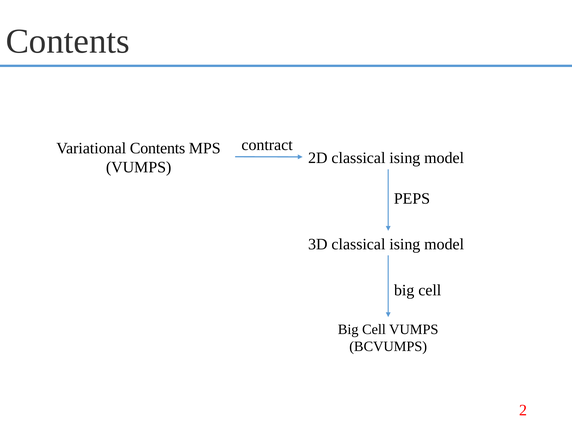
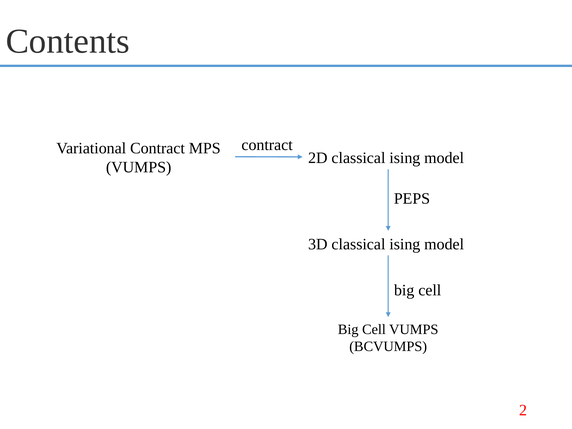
Variational Contents: Contents -> Contract
